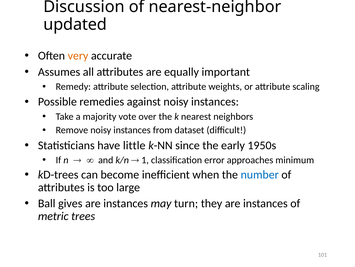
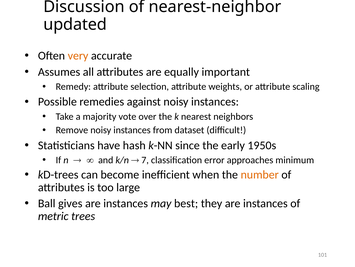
little: little -> hash
1: 1 -> 7
number colour: blue -> orange
turn: turn -> best
